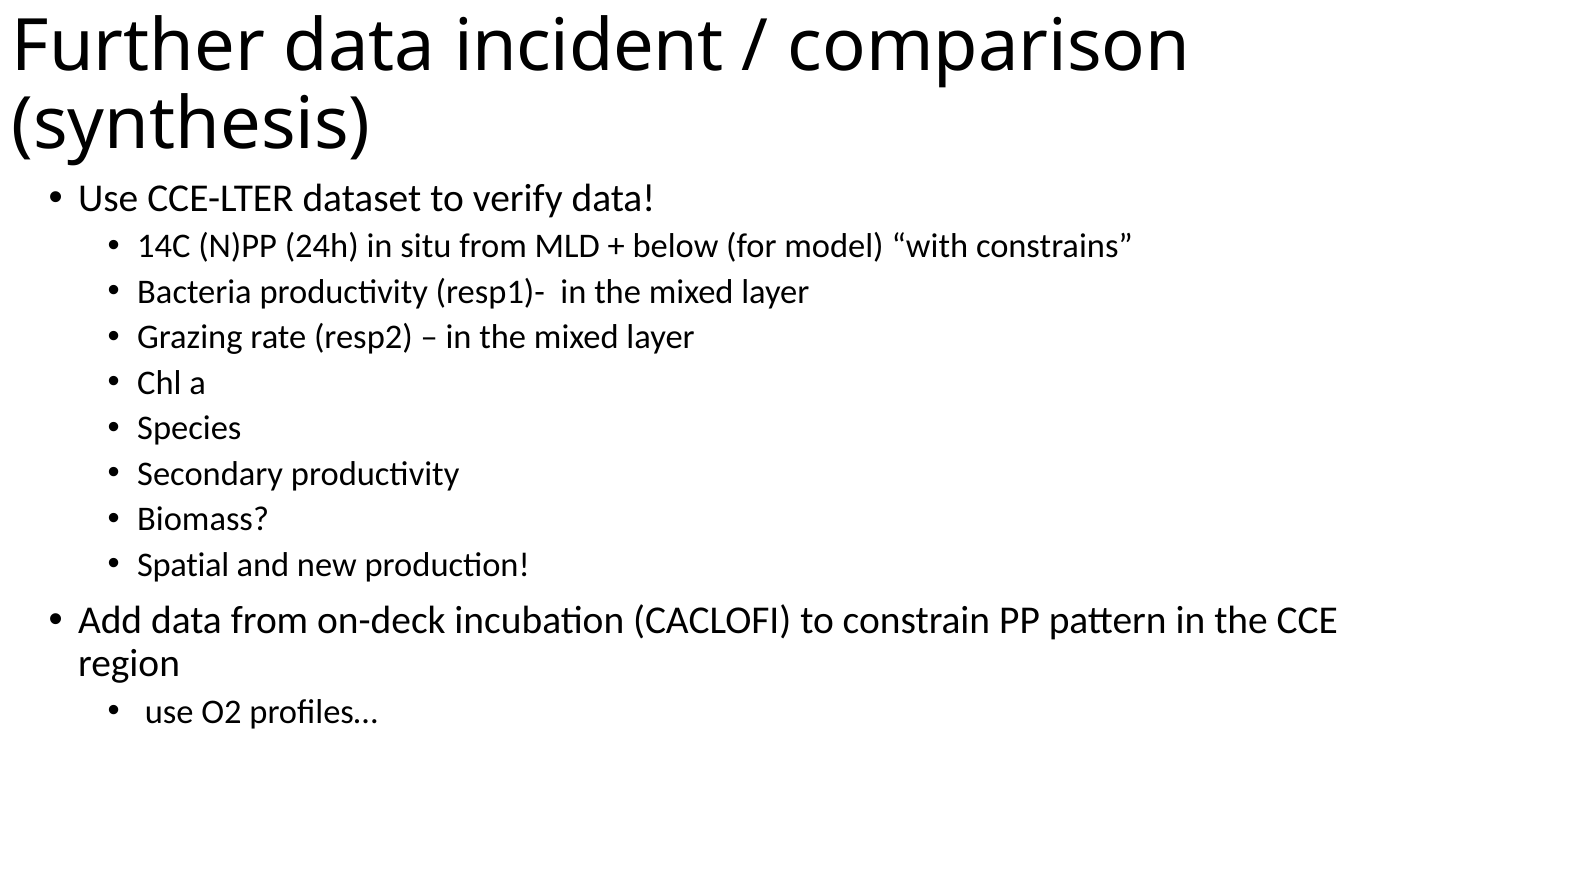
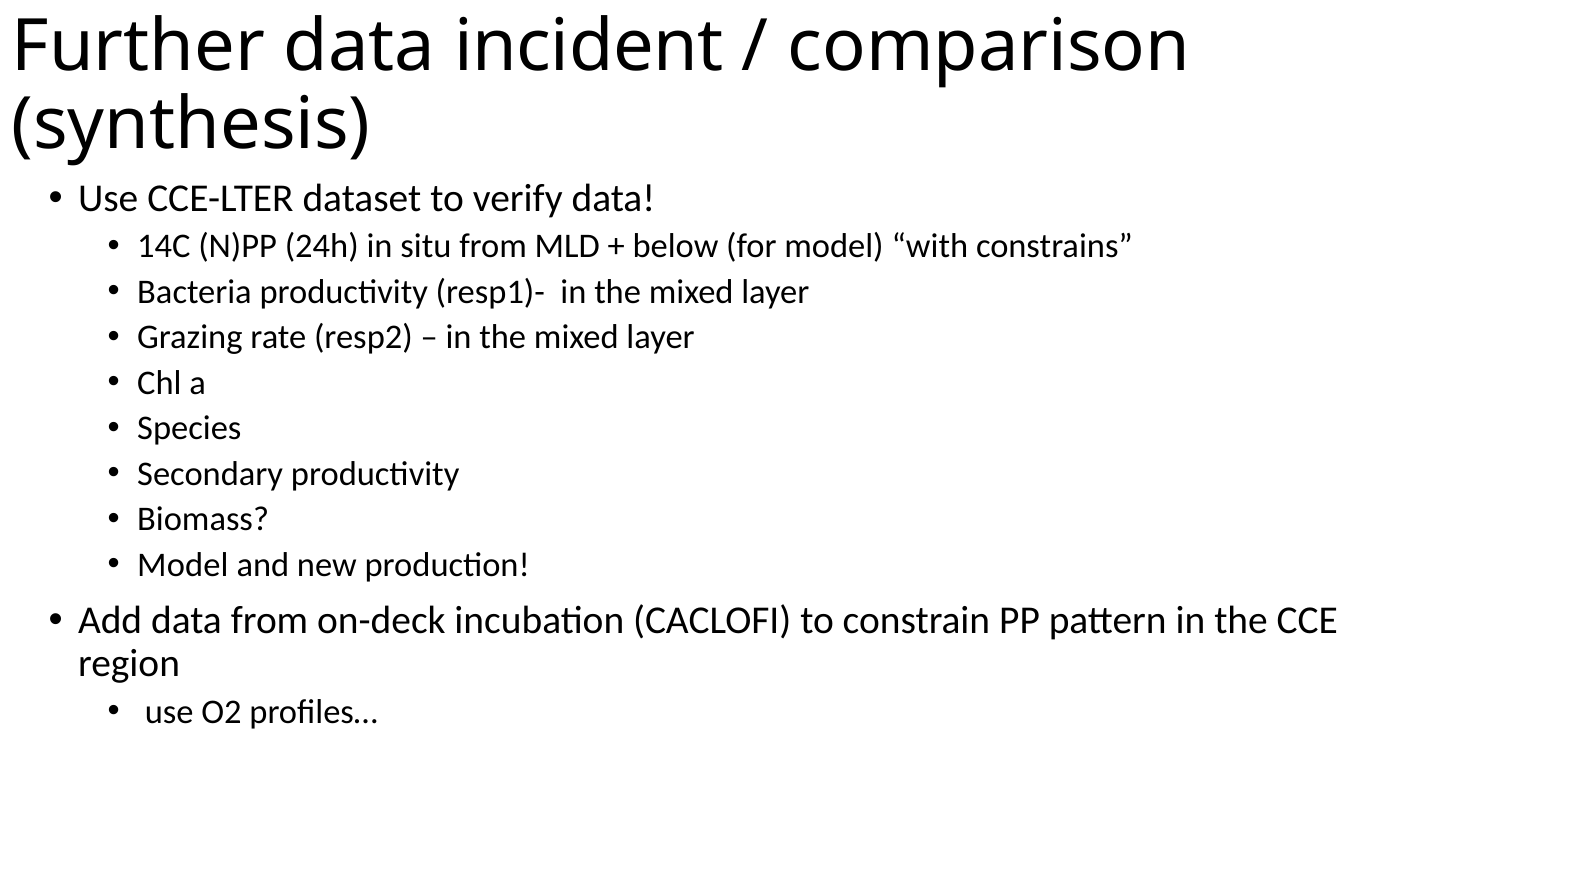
Spatial at (183, 565): Spatial -> Model
